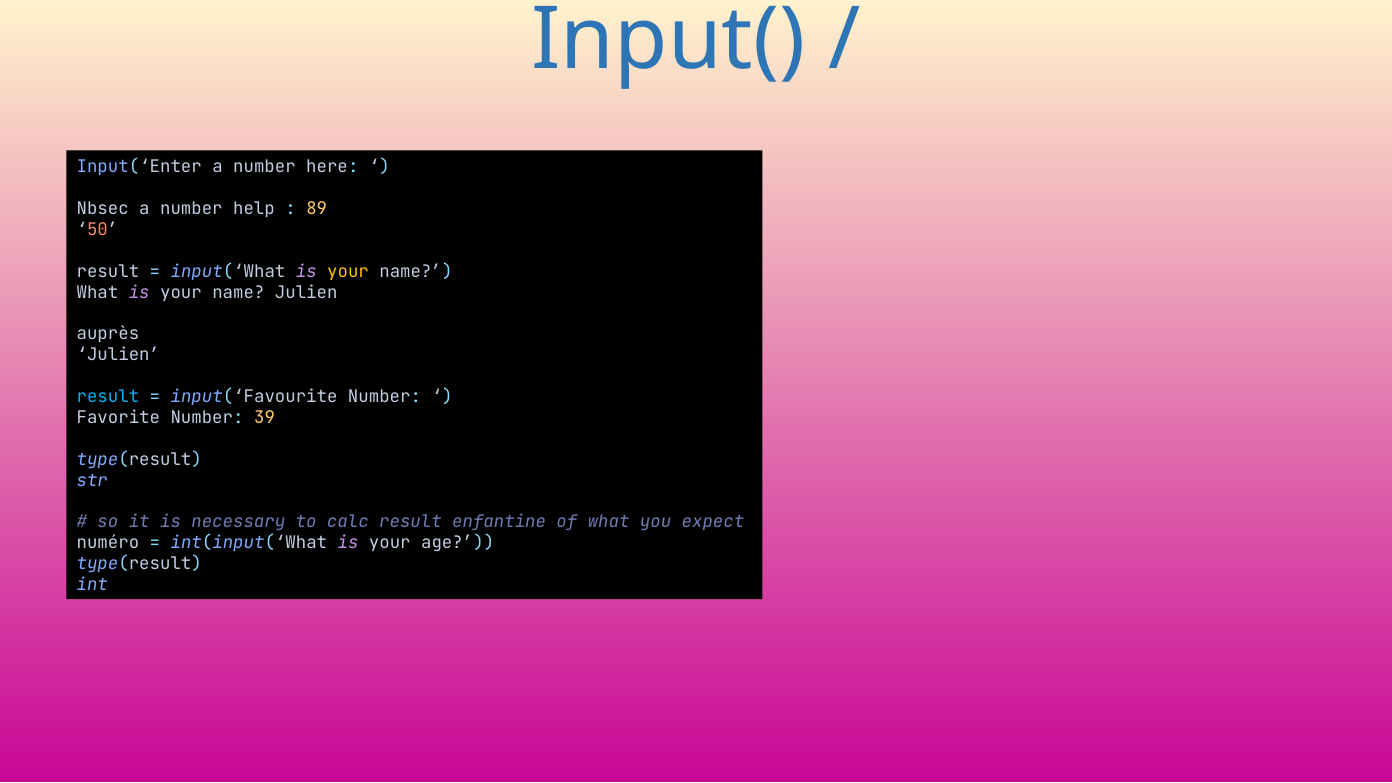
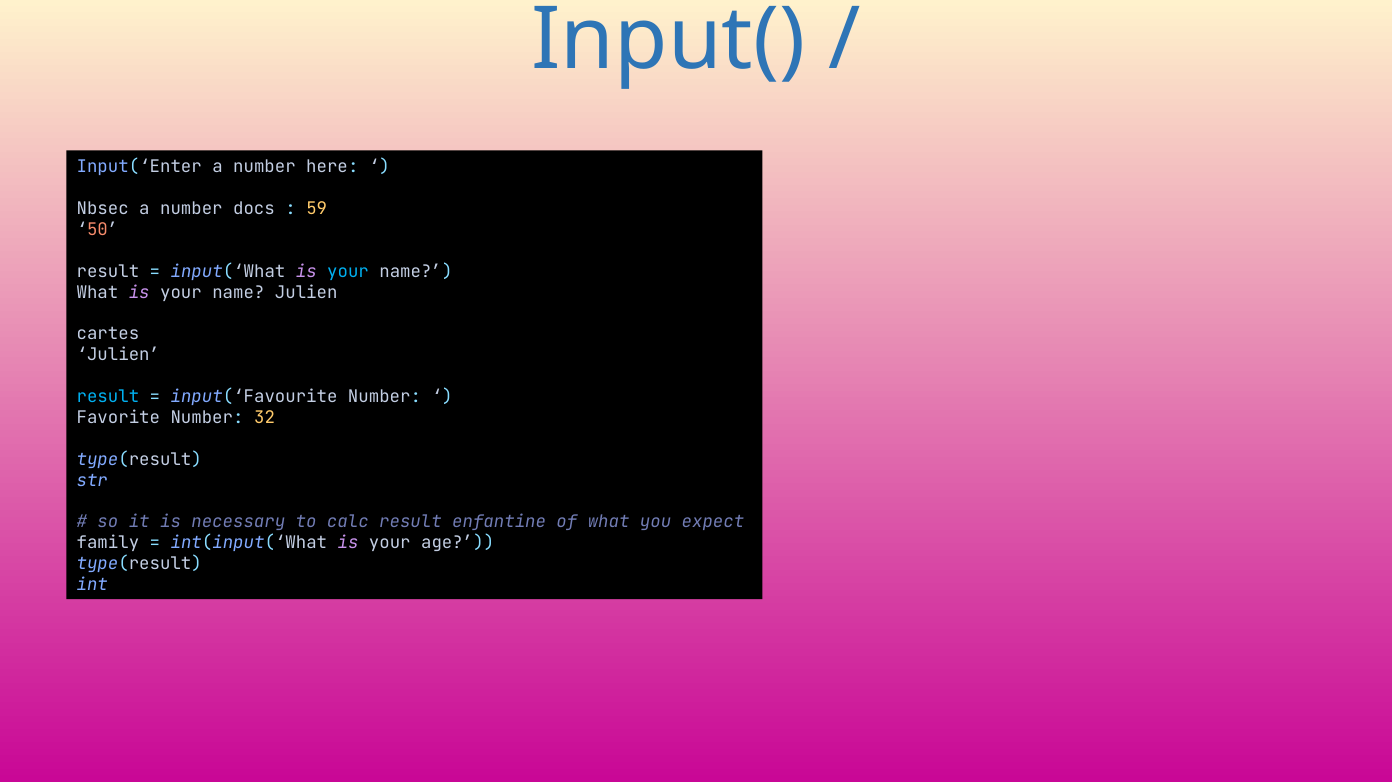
help: help -> docs
89: 89 -> 59
your at (348, 272) colour: yellow -> light blue
auprès: auprès -> cartes
39: 39 -> 32
numéro: numéro -> family
